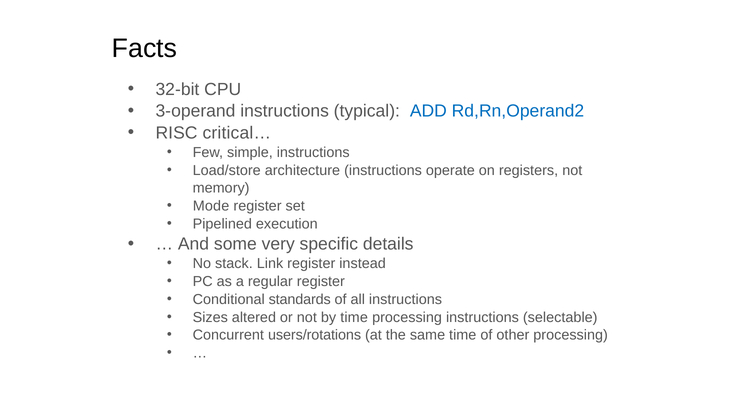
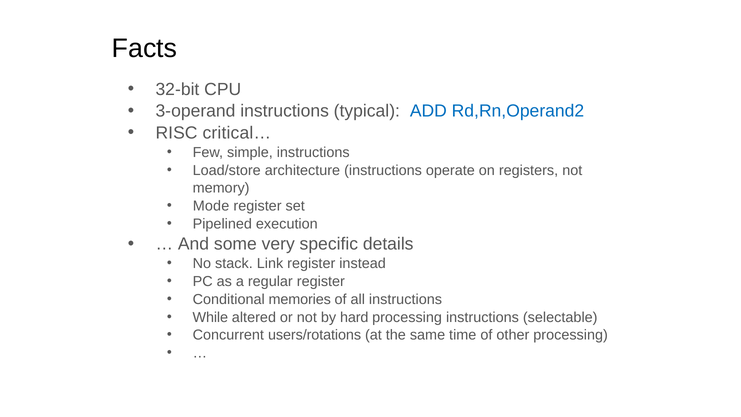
standards: standards -> memories
Sizes: Sizes -> While
by time: time -> hard
